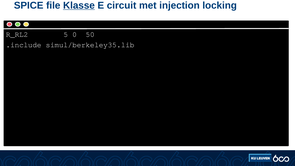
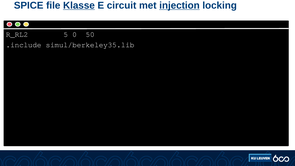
injection underline: none -> present
